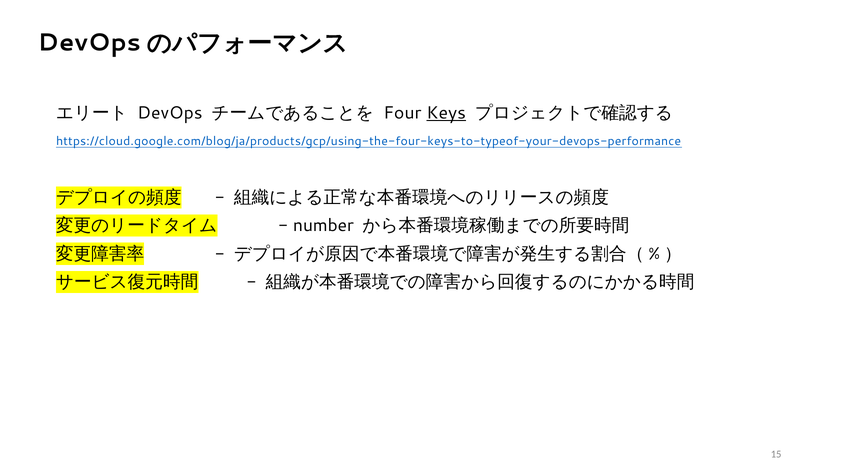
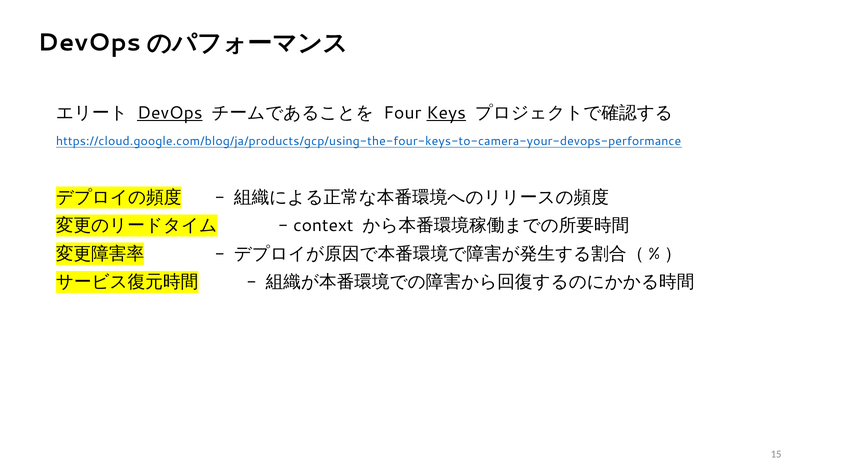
DevOps underline: none -> present
https://cloud.google.com/blog/ja/products/gcp/using-the-four-keys-to-typeof-your-devops-performance: https://cloud.google.com/blog/ja/products/gcp/using-the-four-keys-to-typeof-your-devops-performance -> https://cloud.google.com/blog/ja/products/gcp/using-the-four-keys-to-camera-your-devops-performance
number: number -> context
